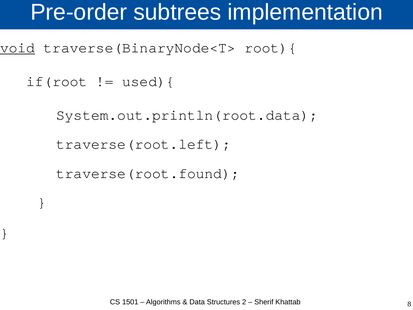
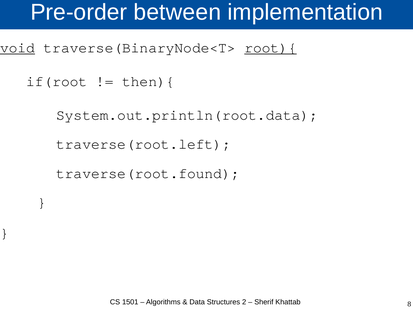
subtrees: subtrees -> between
root){ underline: none -> present
used){: used){ -> then){
